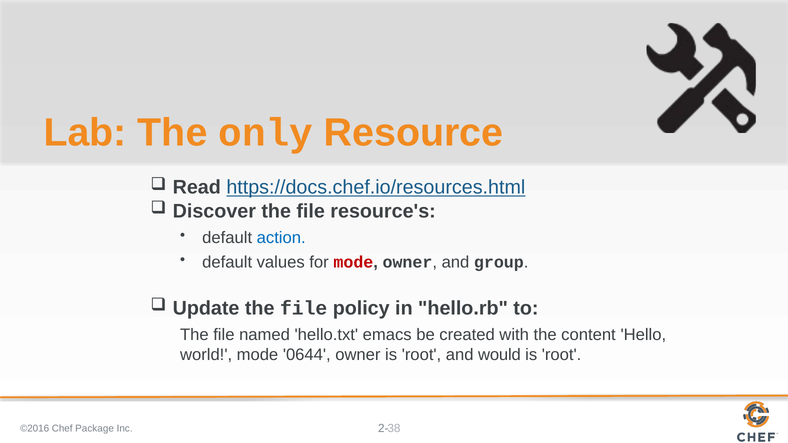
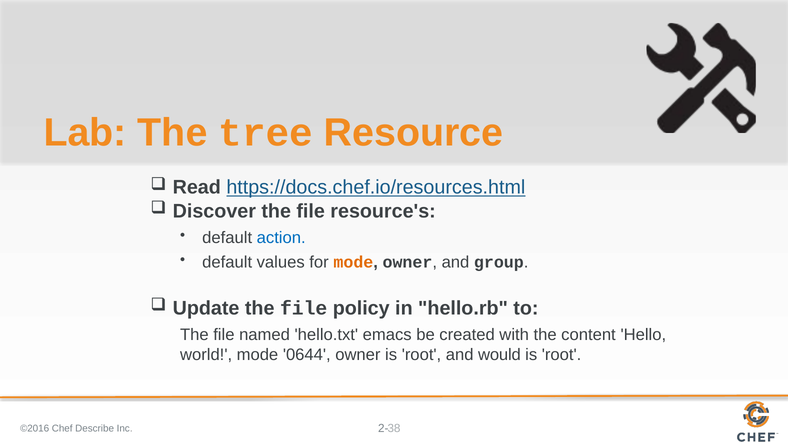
only: only -> tree
mode at (353, 263) colour: red -> orange
Package: Package -> Describe
